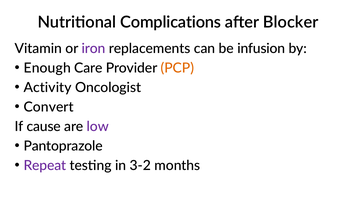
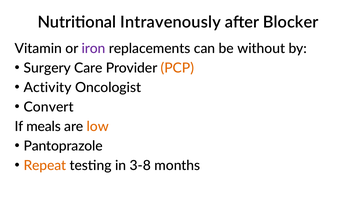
Complications: Complications -> Intravenously
infusion: infusion -> without
Enough: Enough -> Surgery
cause: cause -> meals
low colour: purple -> orange
Repeat colour: purple -> orange
3-2: 3-2 -> 3-8
